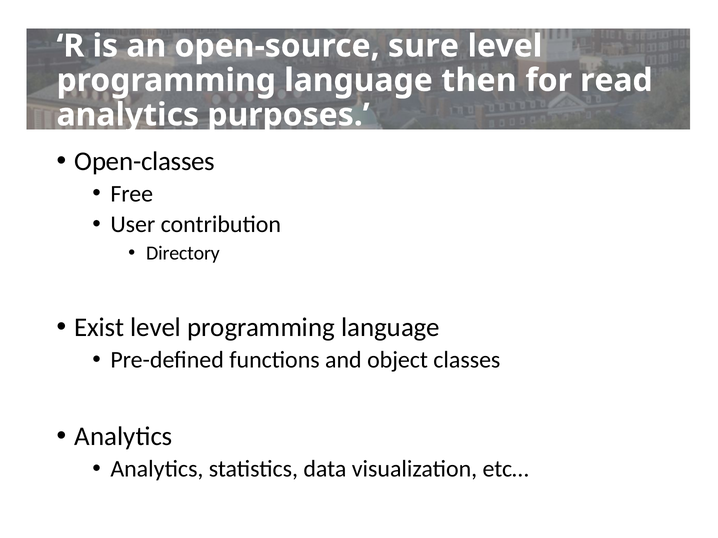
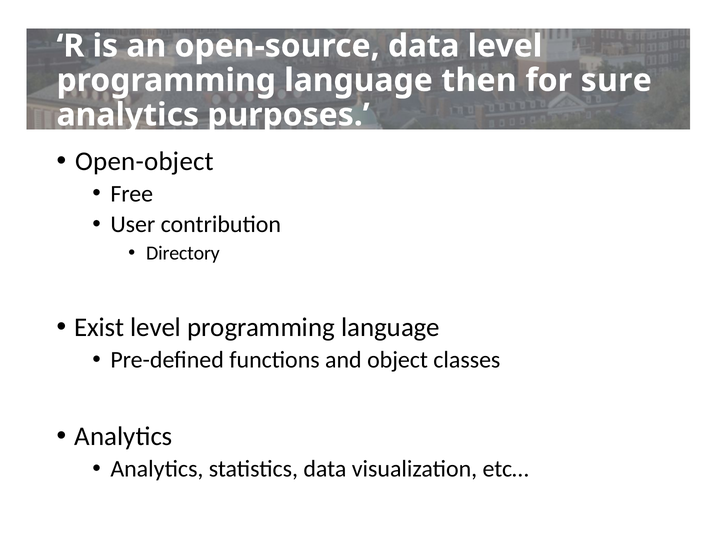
open-source sure: sure -> data
read: read -> sure
Open-classes: Open-classes -> Open-object
